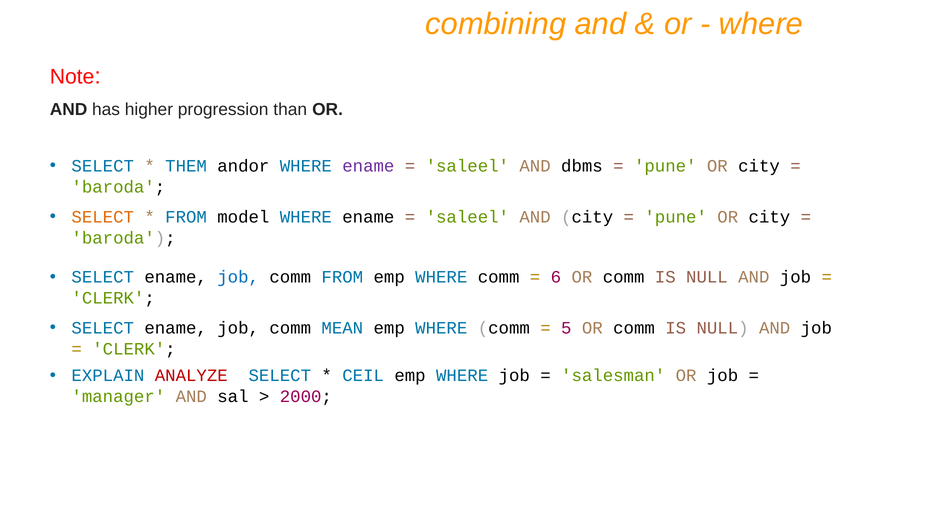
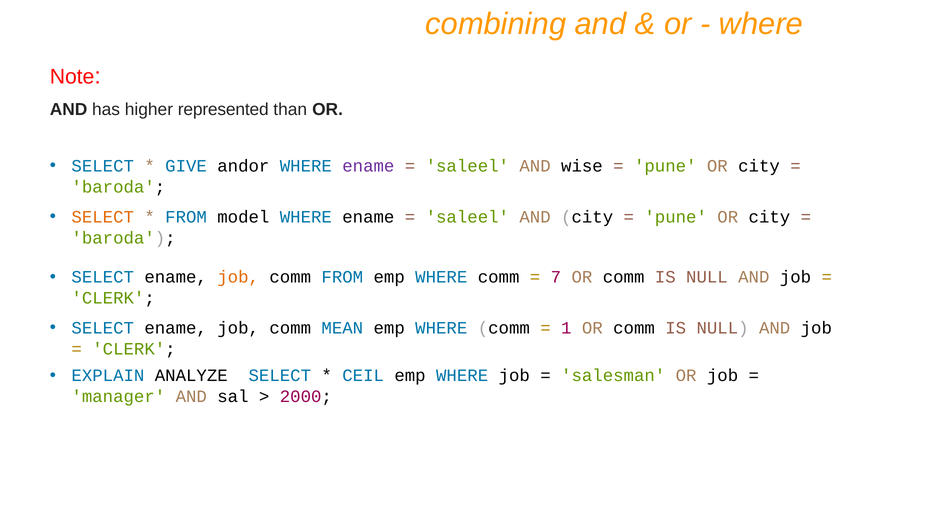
progression: progression -> represented
THEM: THEM -> GIVE
dbms: dbms -> wise
job at (238, 277) colour: blue -> orange
6: 6 -> 7
5: 5 -> 1
ANALYZE colour: red -> black
